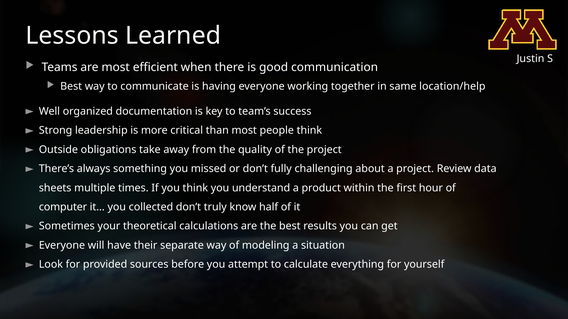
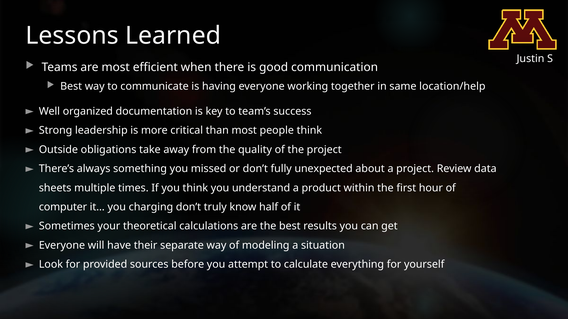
challenging: challenging -> unexpected
collected: collected -> charging
